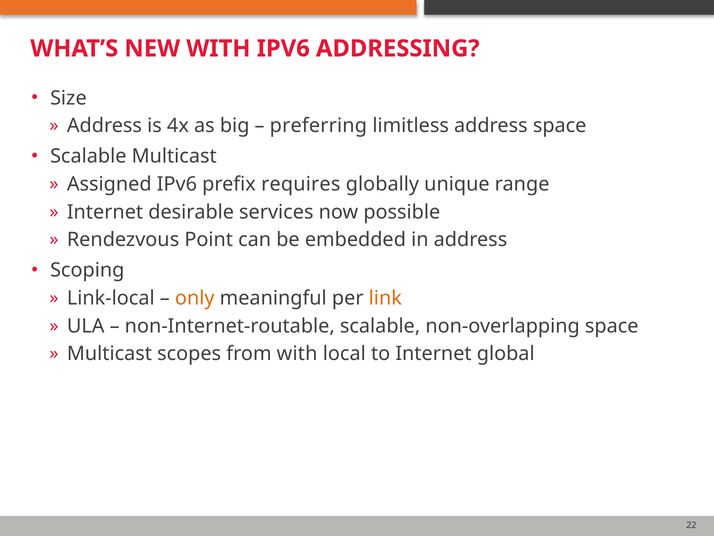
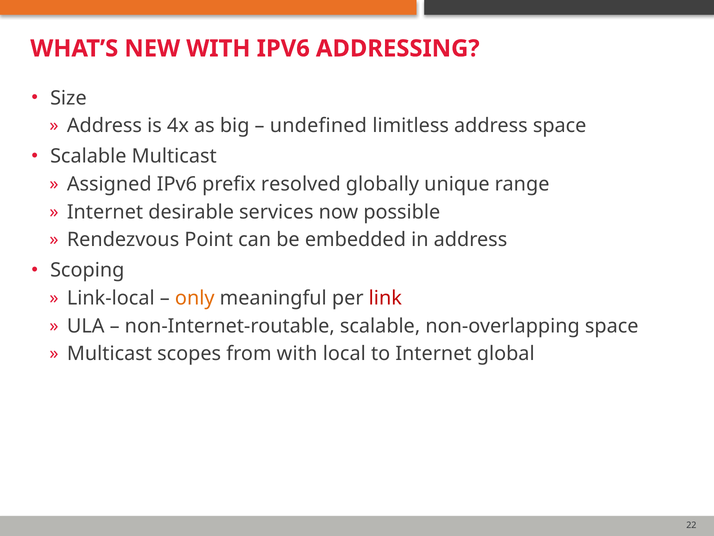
preferring: preferring -> undefined
requires: requires -> resolved
link colour: orange -> red
